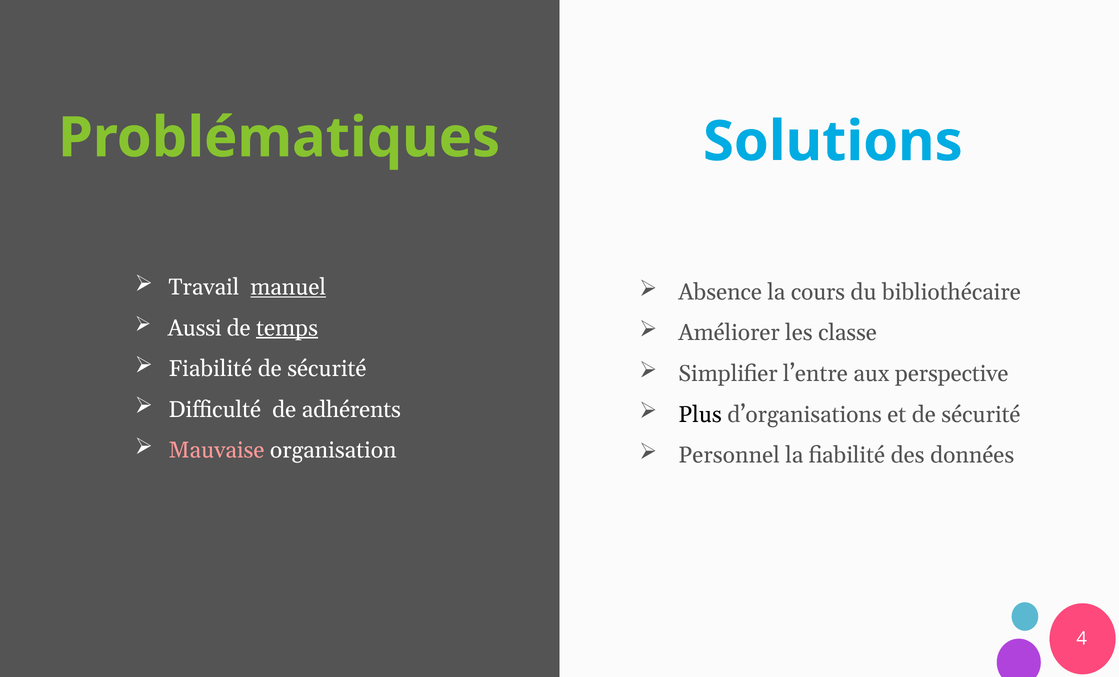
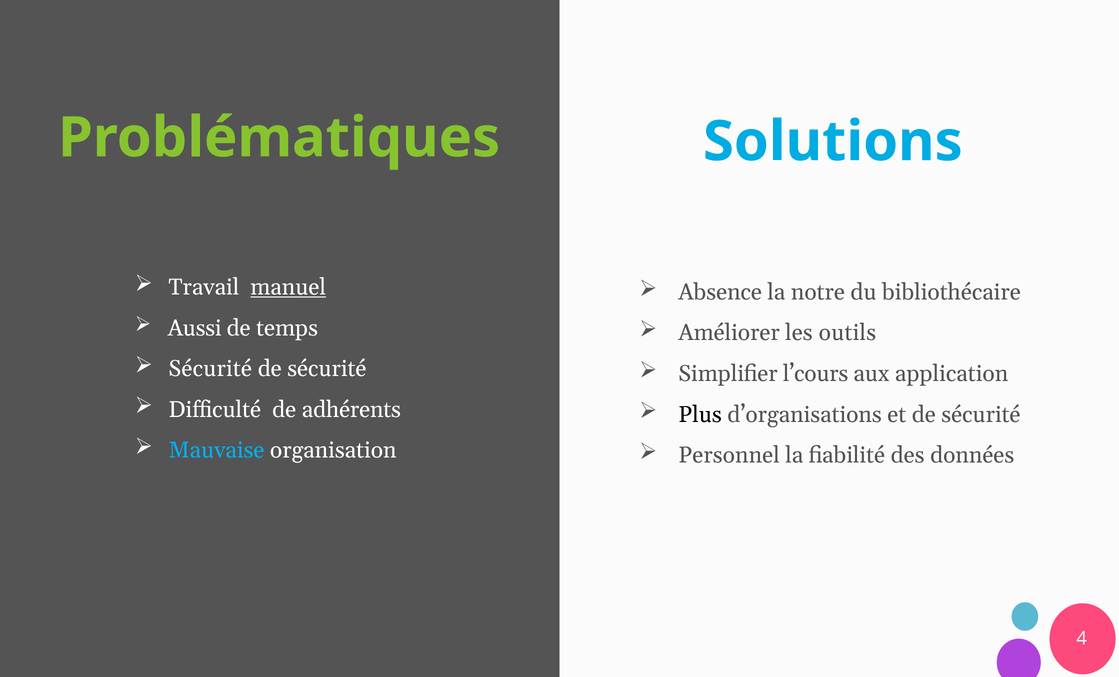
cours: cours -> notre
temps underline: present -> none
classe: classe -> outils
Fiabilité at (210, 369): Fiabilité -> Sécurité
l’entre: l’entre -> l’cours
perspective: perspective -> application
Mauvaise colour: pink -> light blue
